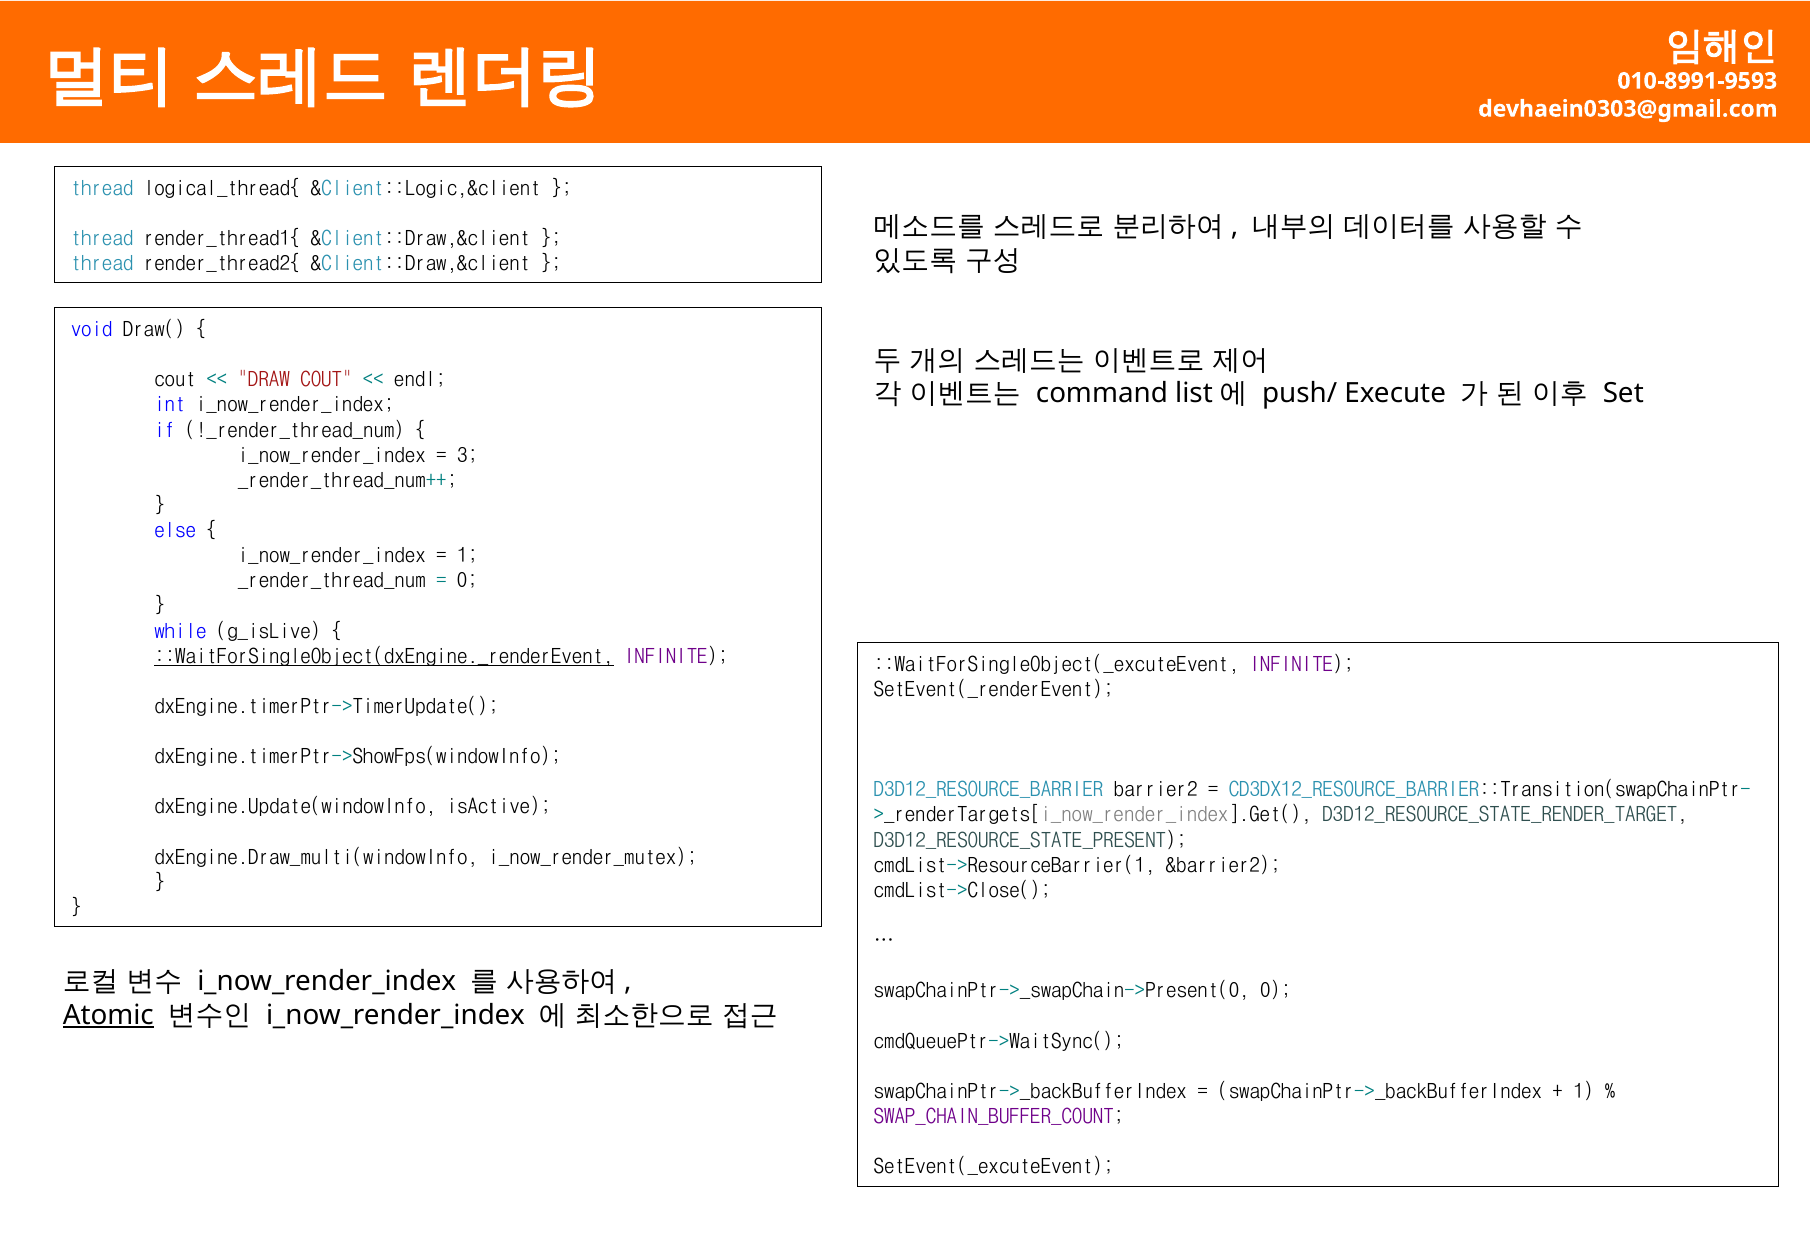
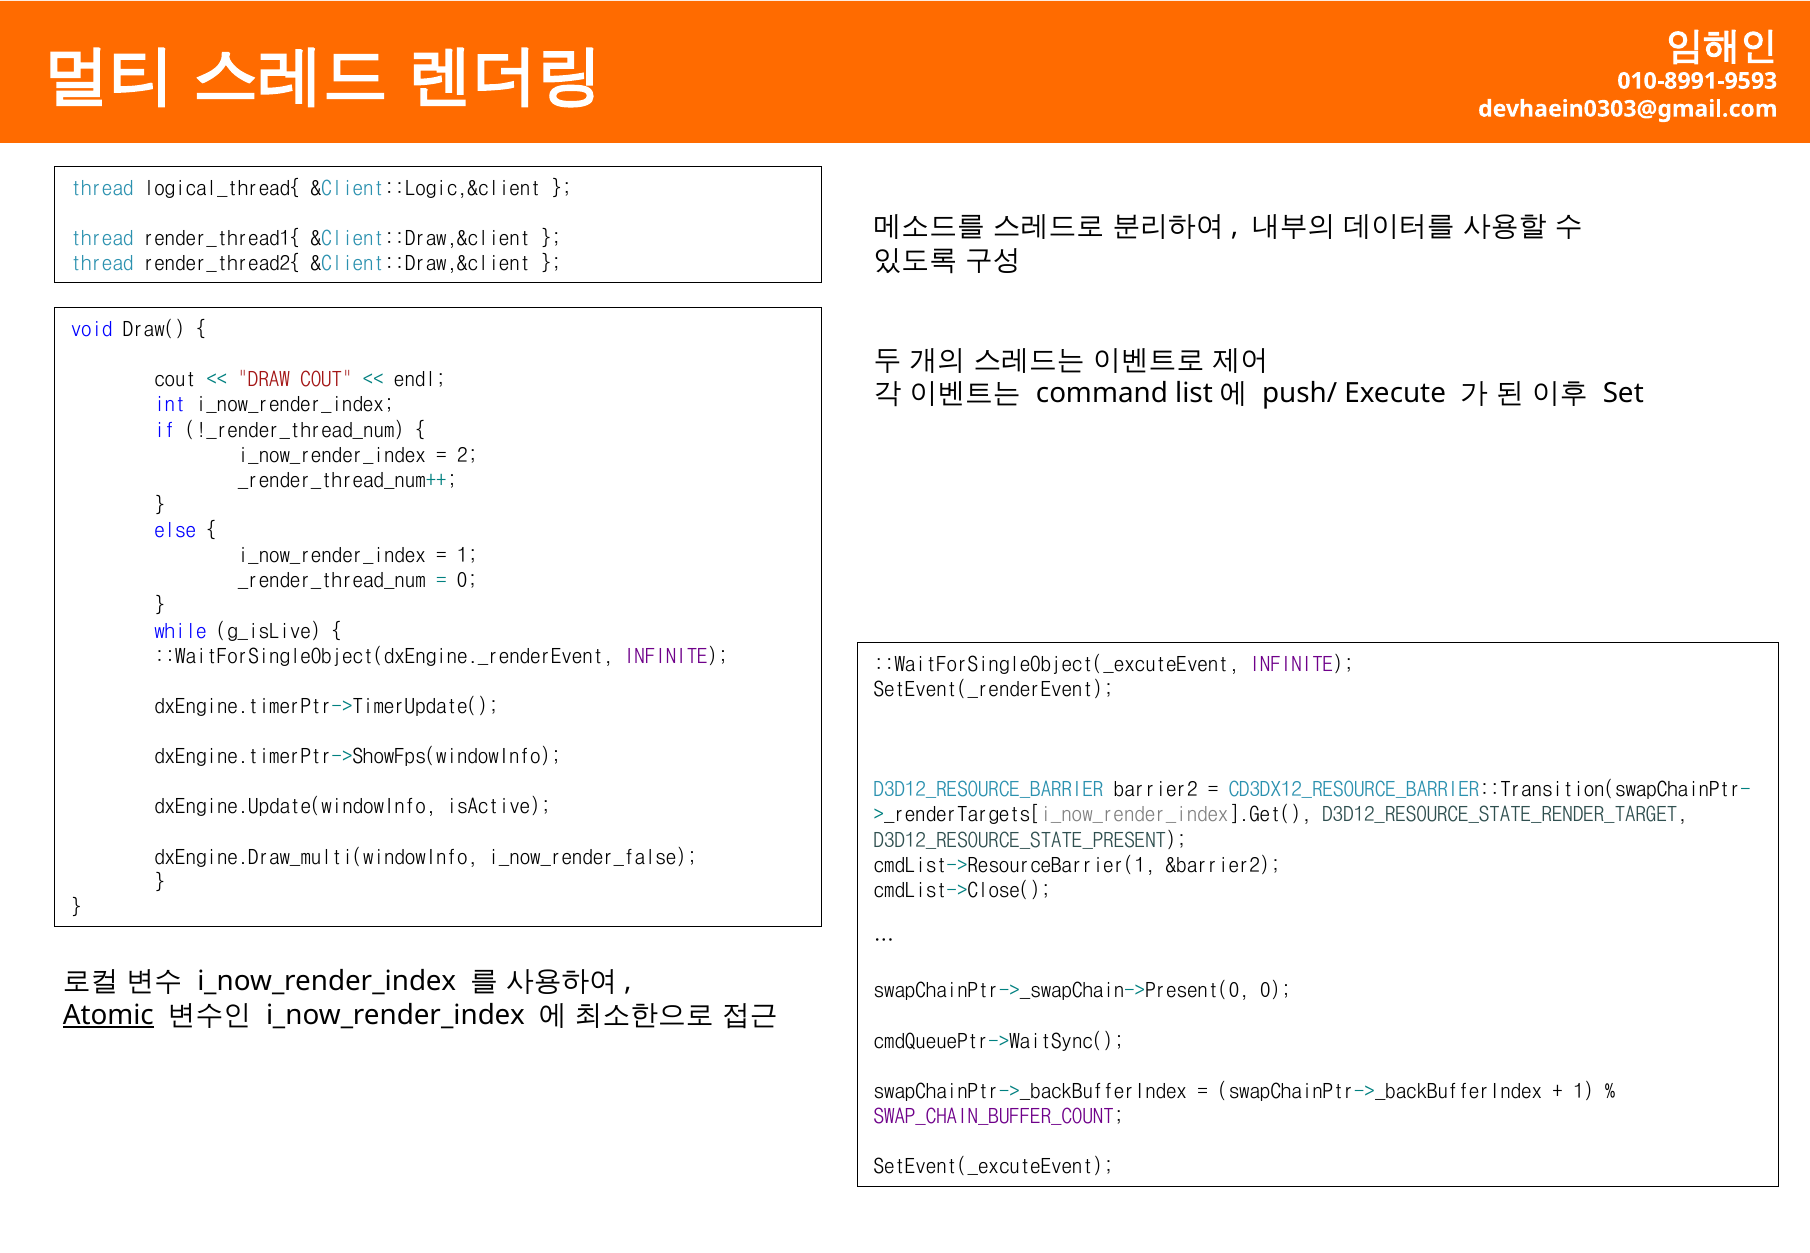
3: 3 -> 2
::WaitForSingleObject(dxEngine._renderEvent underline: present -> none
i_now_render_mutex: i_now_render_mutex -> i_now_render_false
